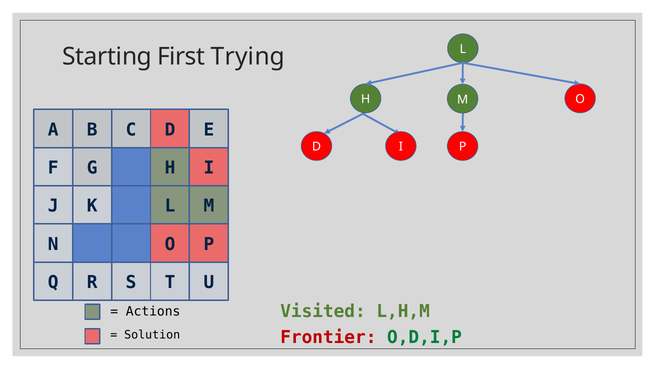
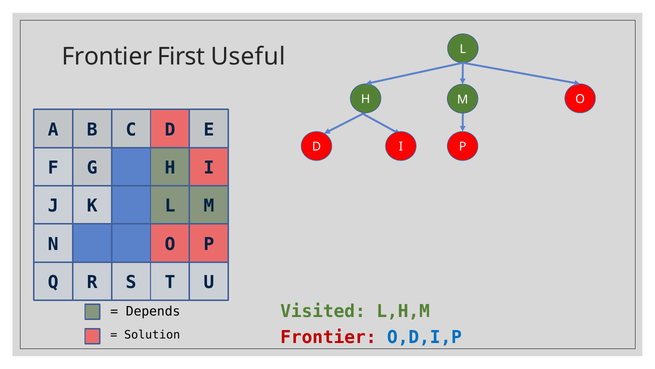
Starting at (107, 57): Starting -> Frontier
Trying: Trying -> Useful
Actions: Actions -> Depends
O,D,I,P colour: green -> blue
